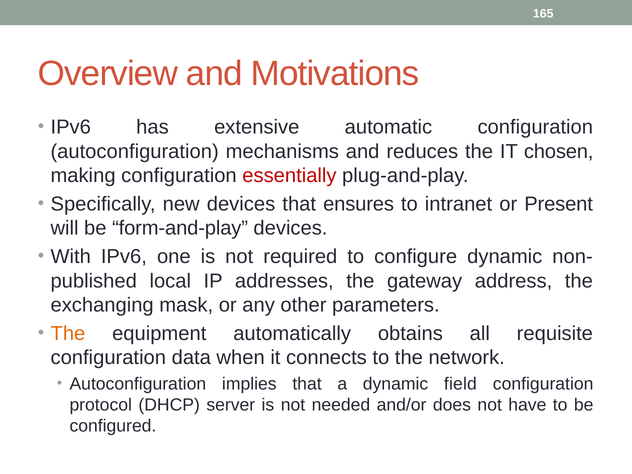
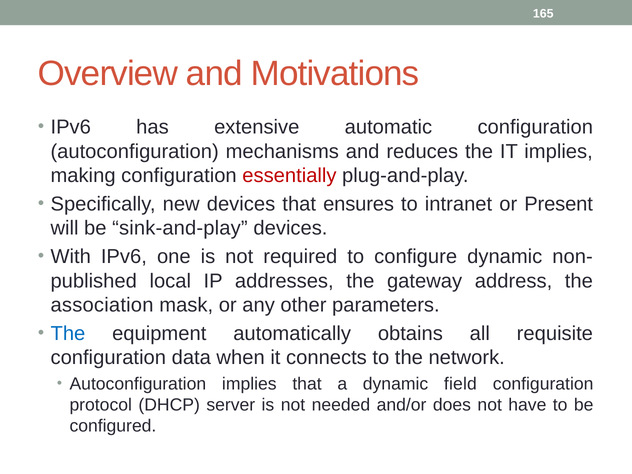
IT chosen: chosen -> implies
form-and-play: form-and-play -> sink-and-play
exchanging: exchanging -> association
The at (68, 334) colour: orange -> blue
